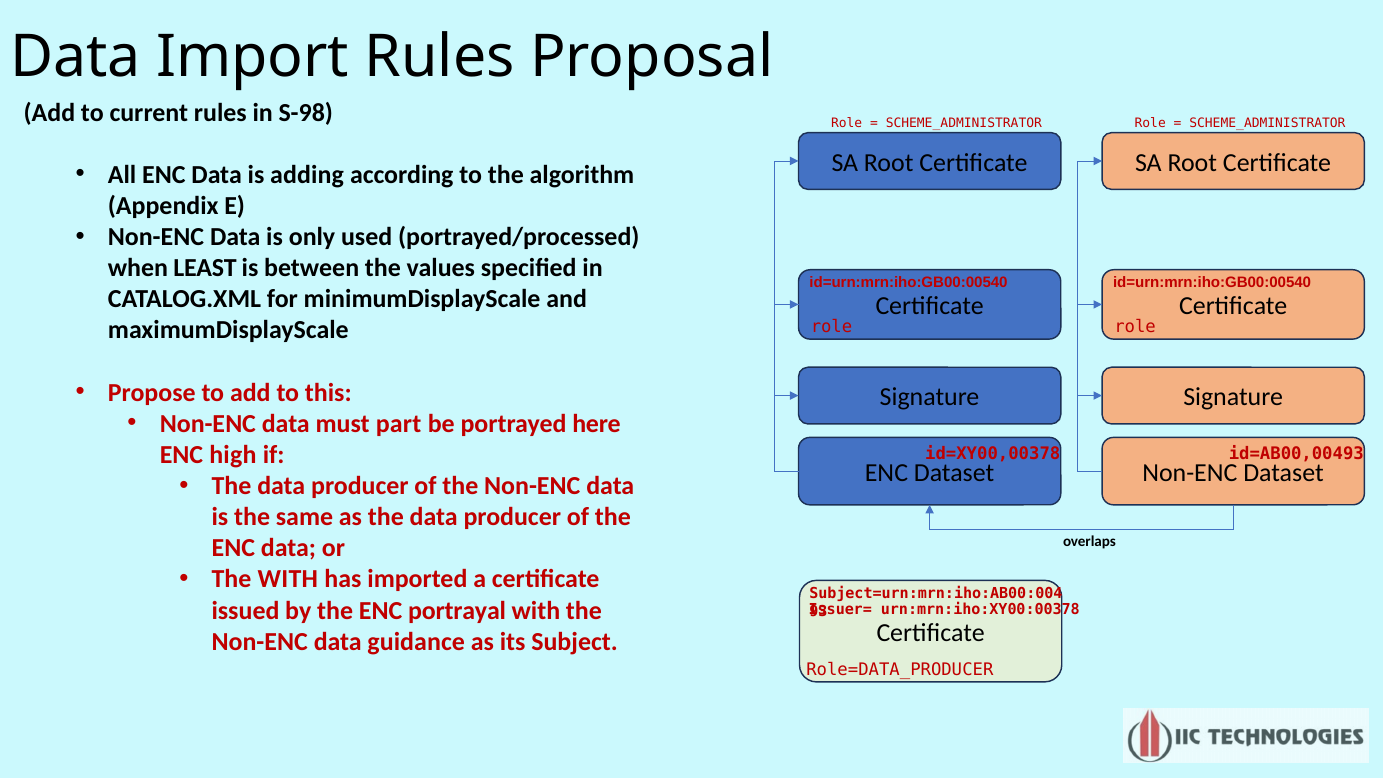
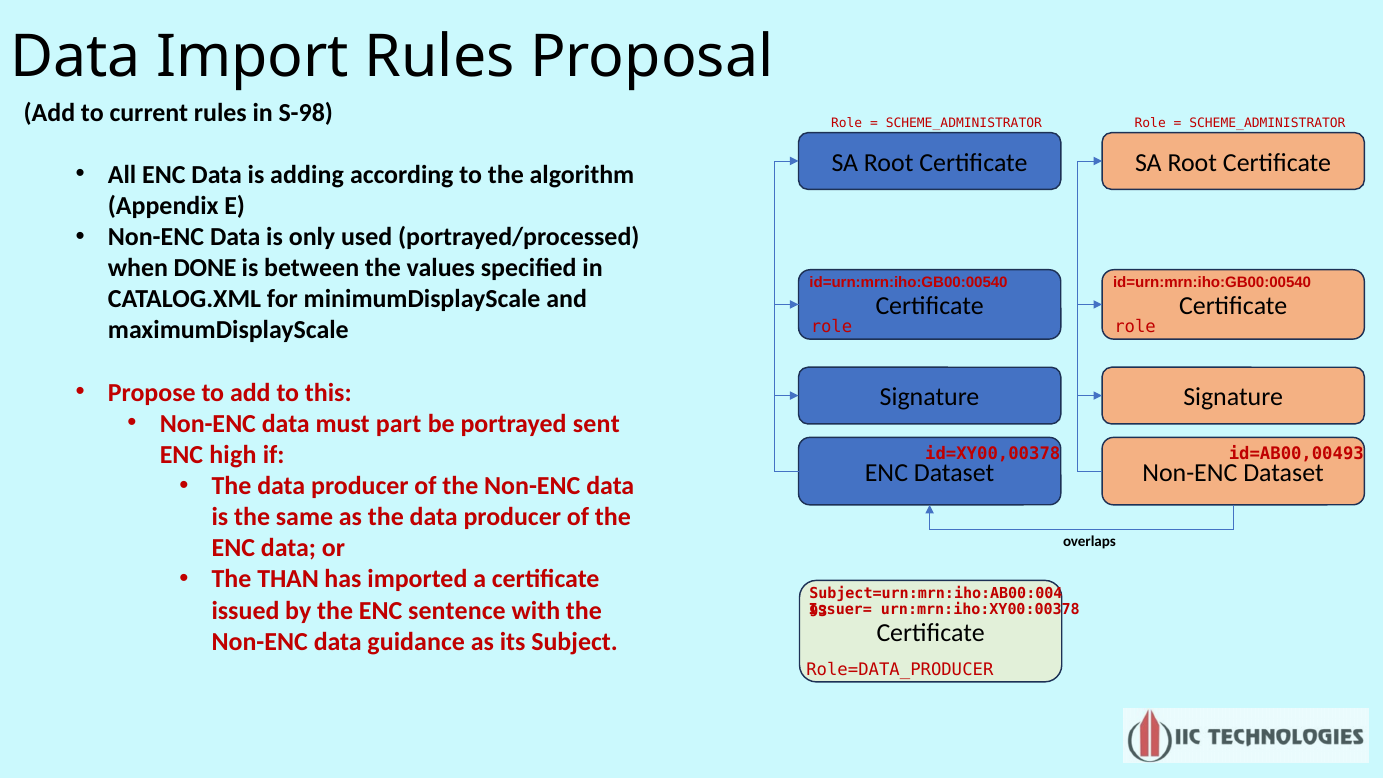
LEAST: LEAST -> DONE
here: here -> sent
The WITH: WITH -> THAN
portrayal: portrayal -> sentence
